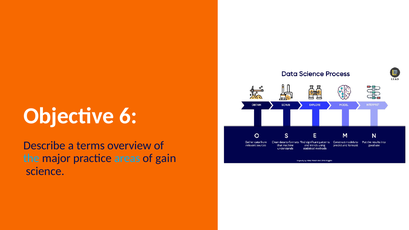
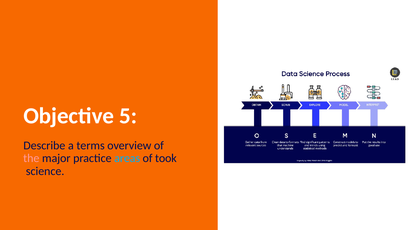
6: 6 -> 5
the colour: light blue -> pink
gain: gain -> took
